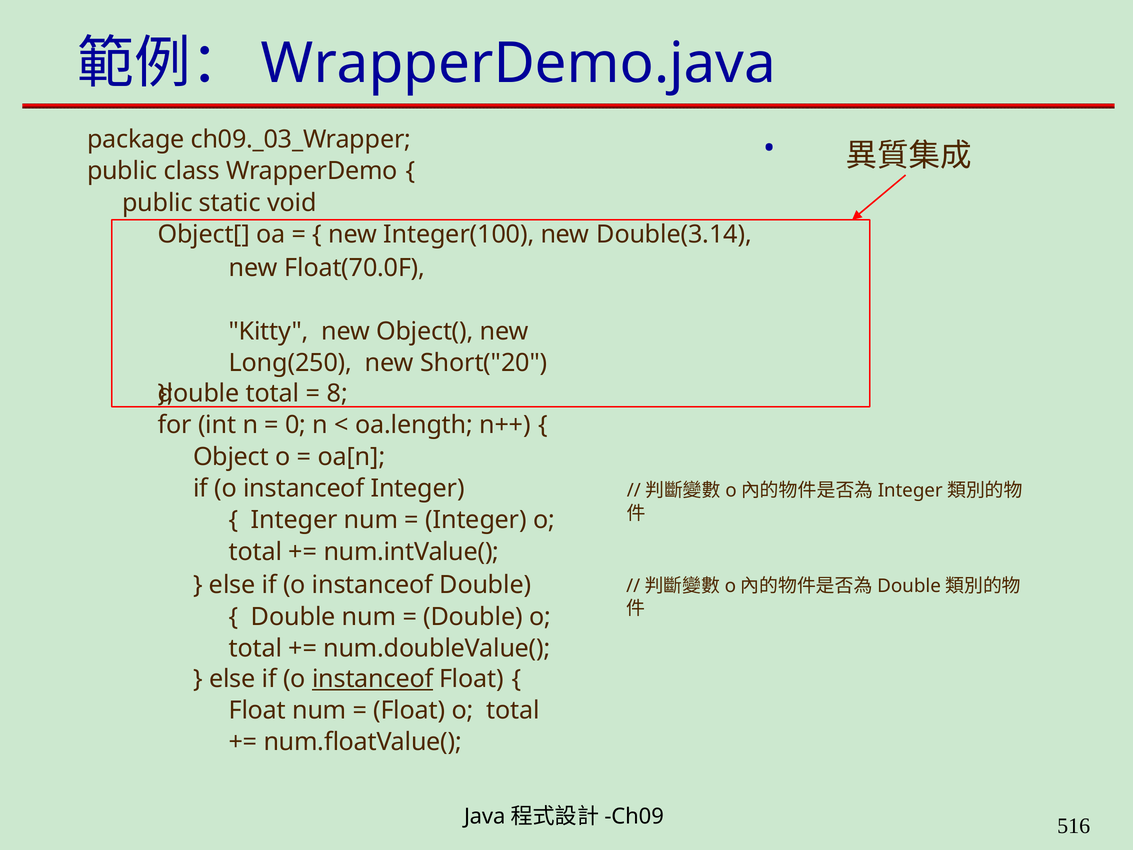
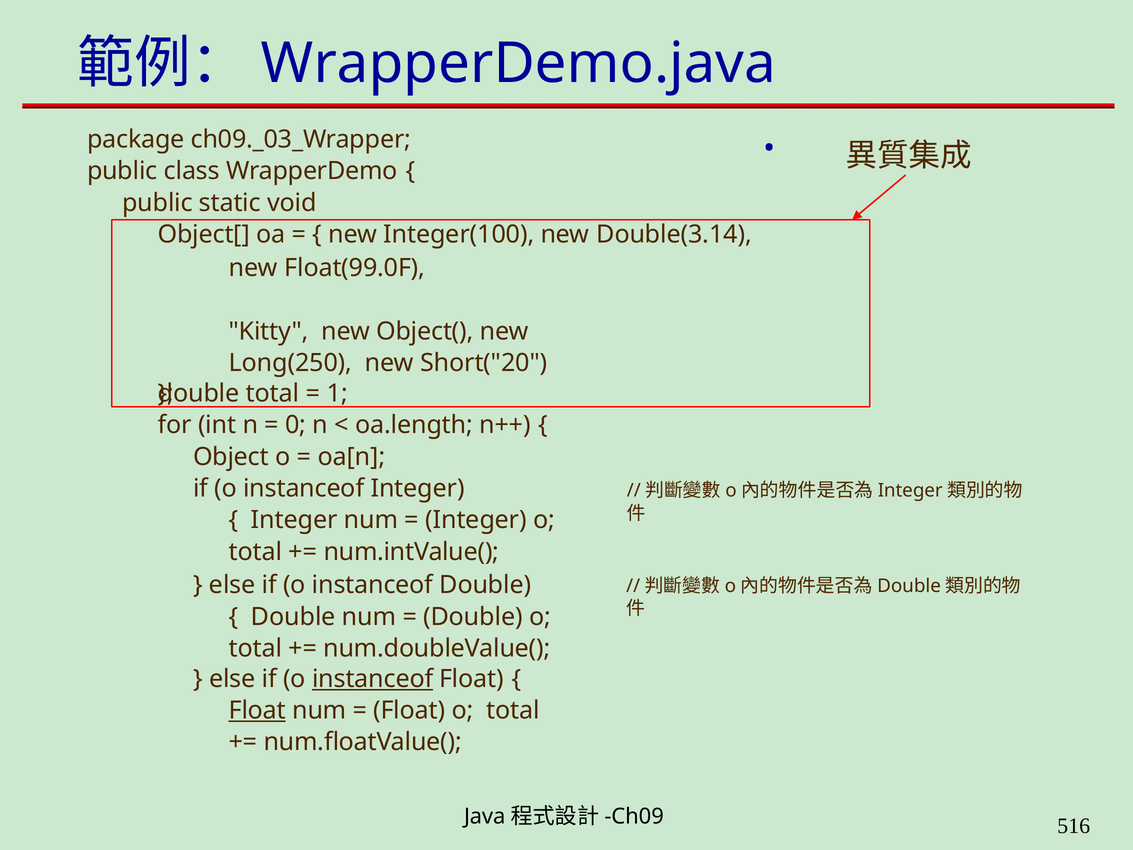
Float(70.0F: Float(70.0F -> Float(99.0F
8: 8 -> 1
Float at (257, 710) underline: none -> present
